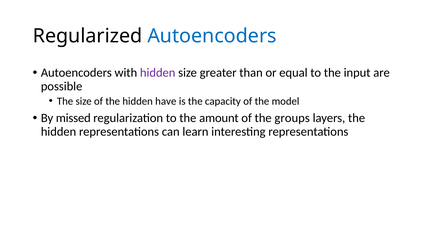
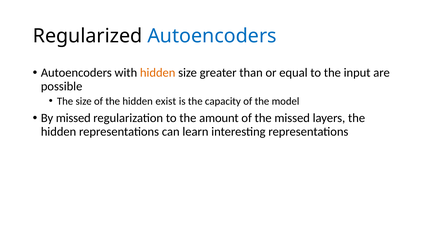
hidden at (158, 73) colour: purple -> orange
have: have -> exist
the groups: groups -> missed
